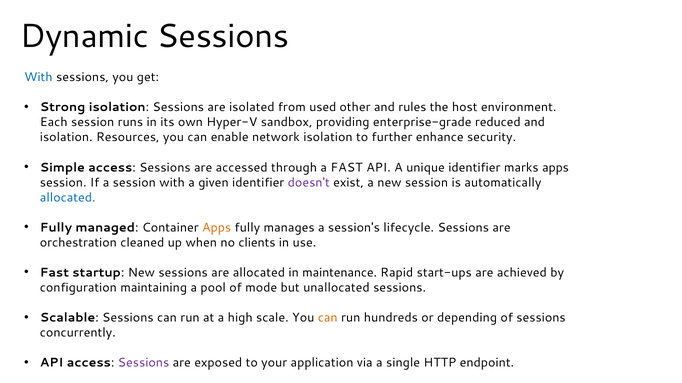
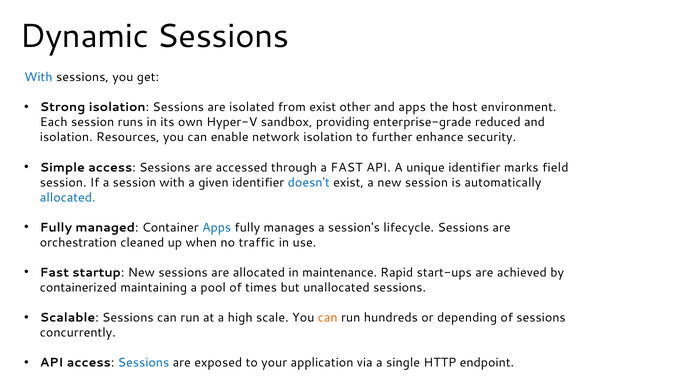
from used: used -> exist
and rules: rules -> apps
marks apps: apps -> field
doesn't colour: purple -> blue
Apps at (217, 228) colour: orange -> blue
clients: clients -> traffic
configuration: configuration -> containerized
mode: mode -> times
Sessions at (144, 363) colour: purple -> blue
